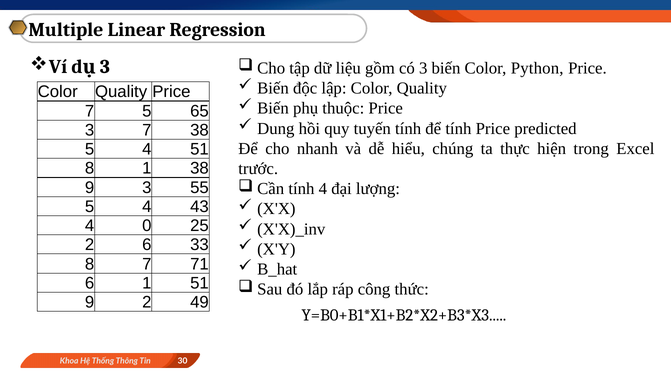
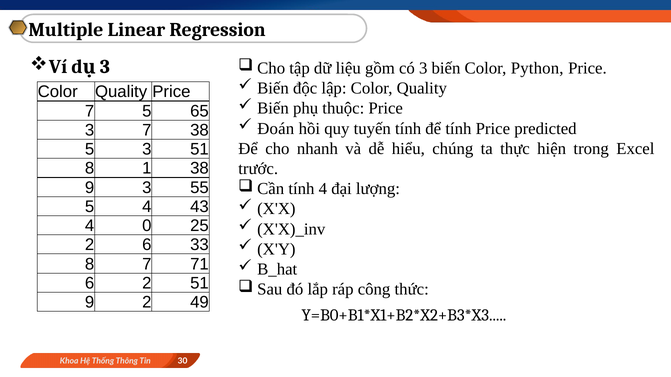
Dung: Dung -> Đoán
4 at (147, 149): 4 -> 3
6 1: 1 -> 2
